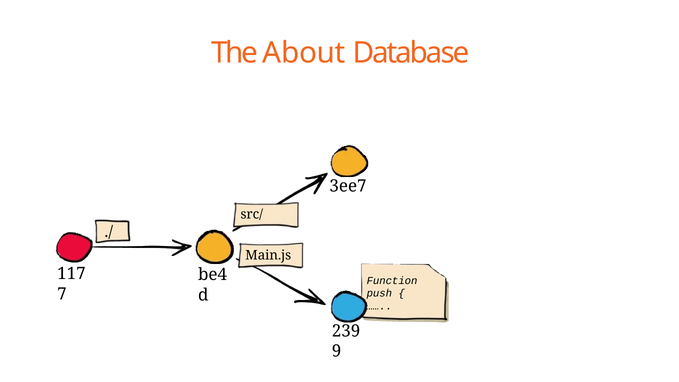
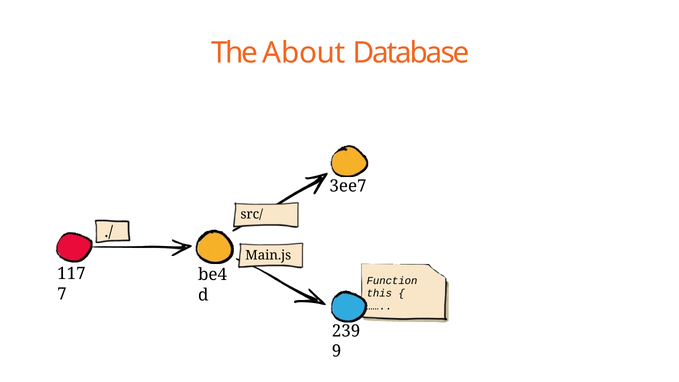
push: push -> this
